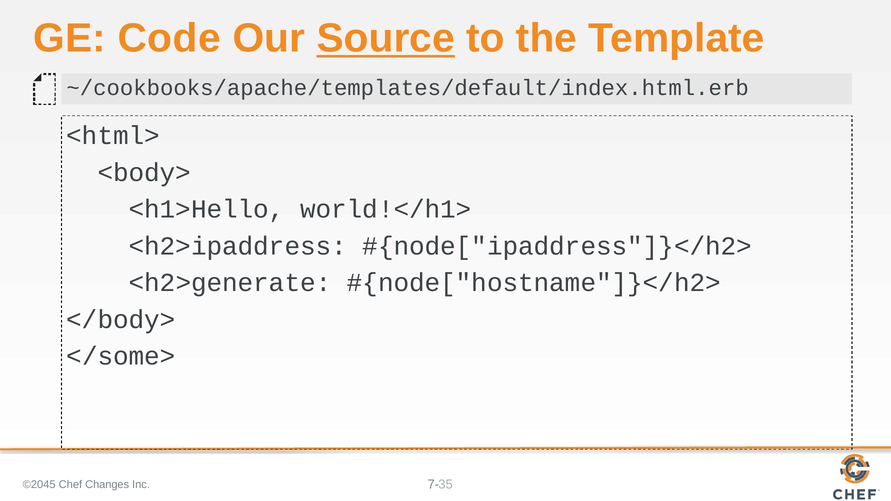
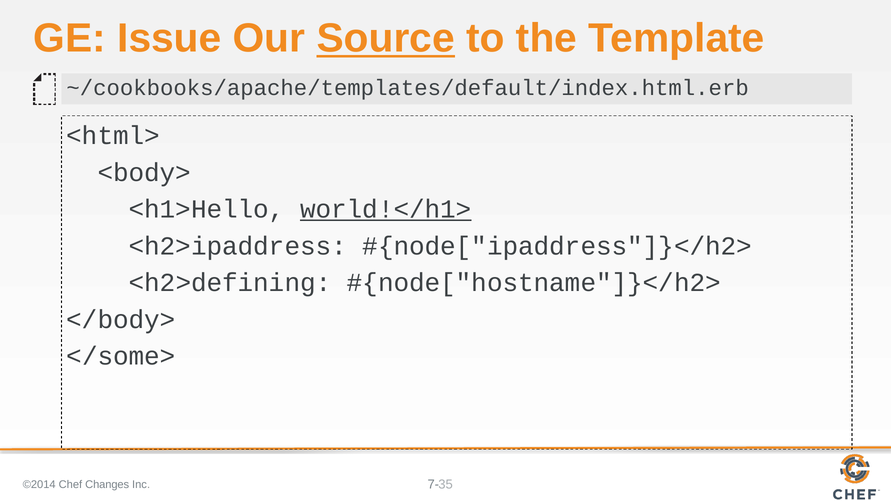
Code: Code -> Issue
world!</h1> underline: none -> present
<h2>generate: <h2>generate -> <h2>defining
©2045: ©2045 -> ©2014
